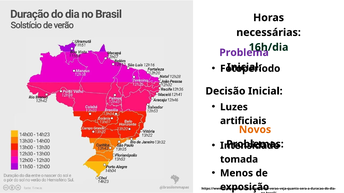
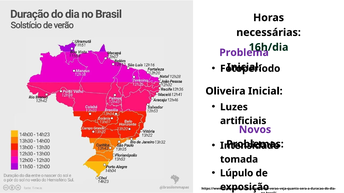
Decisão: Decisão -> Oliveira
Novos colour: orange -> purple
Menos: Menos -> Lúpulo
